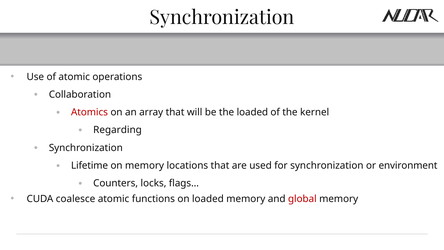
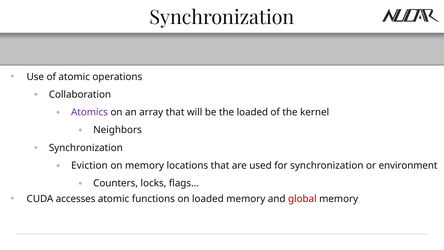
Atomics colour: red -> purple
Regarding: Regarding -> Neighbors
Lifetime: Lifetime -> Eviction
coalesce: coalesce -> accesses
